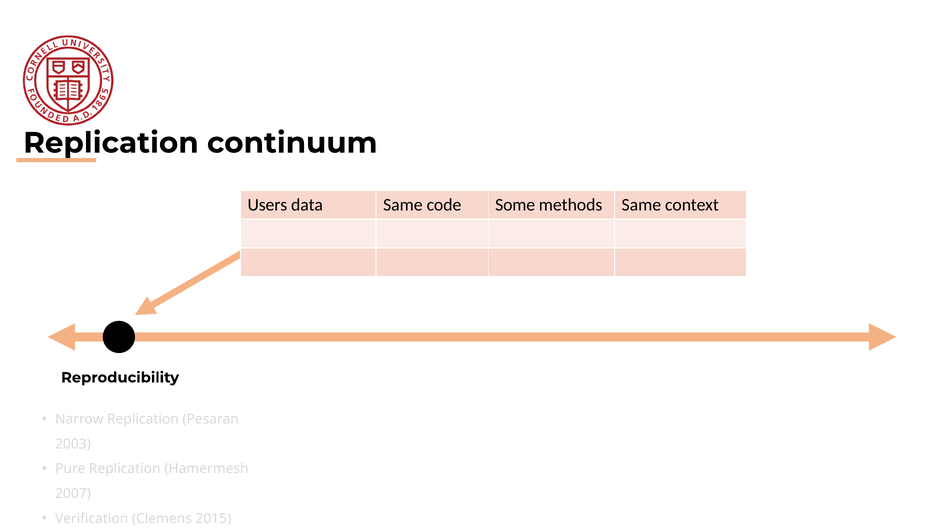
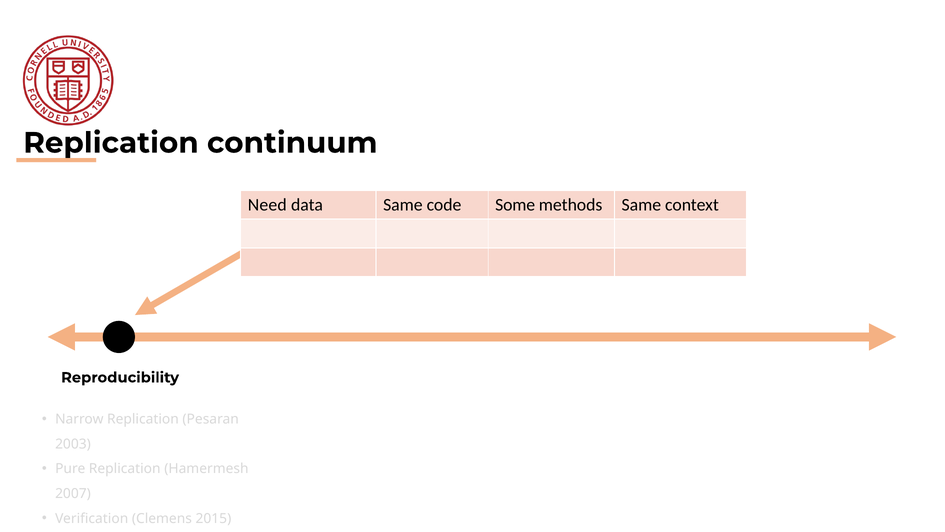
Users: Users -> Need
